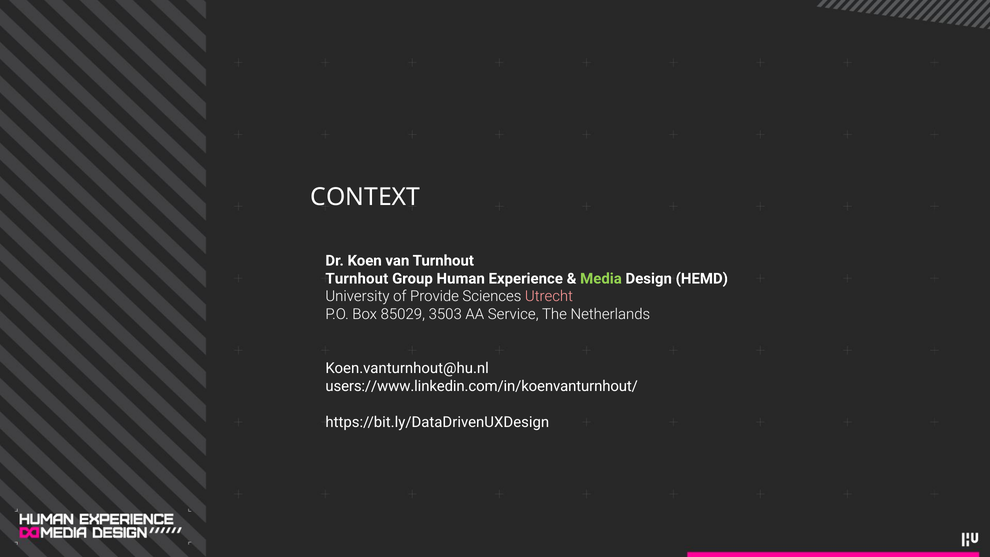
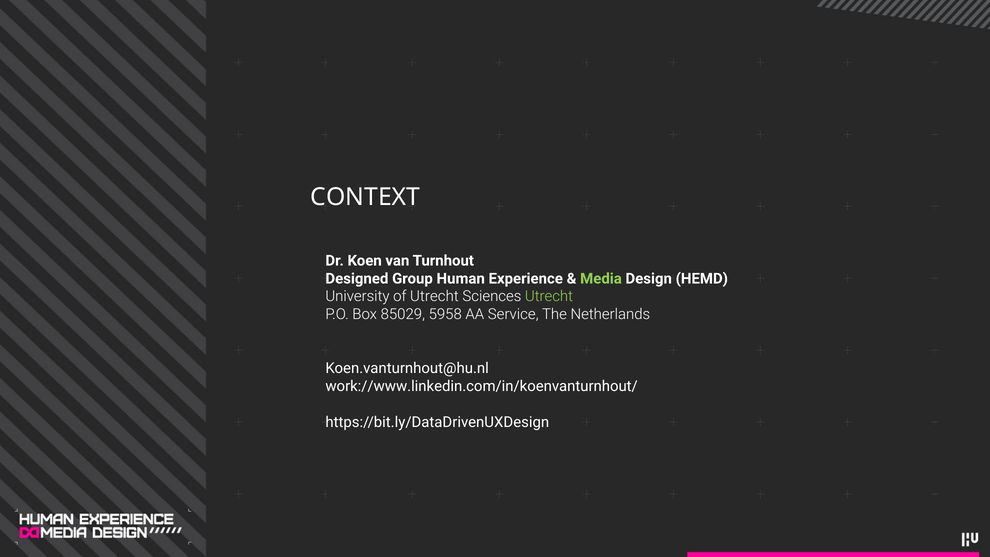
Turnhout at (357, 279): Turnhout -> Designed
of Provide: Provide -> Utrecht
Utrecht at (549, 296) colour: pink -> light green
3503: 3503 -> 5958
users://www.linkedin.com/in/koenvanturnhout/: users://www.linkedin.com/in/koenvanturnhout/ -> work://www.linkedin.com/in/koenvanturnhout/
